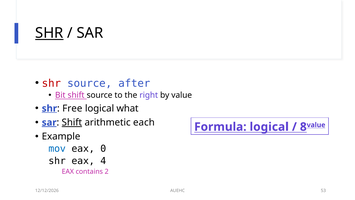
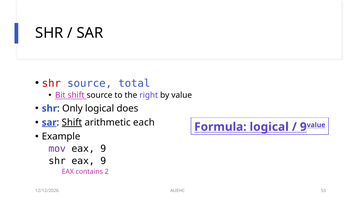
SHR at (49, 33) underline: present -> none
after: after -> total
shr at (49, 108) underline: present -> none
Free: Free -> Only
what: what -> does
8 at (303, 127): 8 -> 9
mov colour: blue -> purple
0 at (103, 149): 0 -> 9
shr eax 4: 4 -> 9
